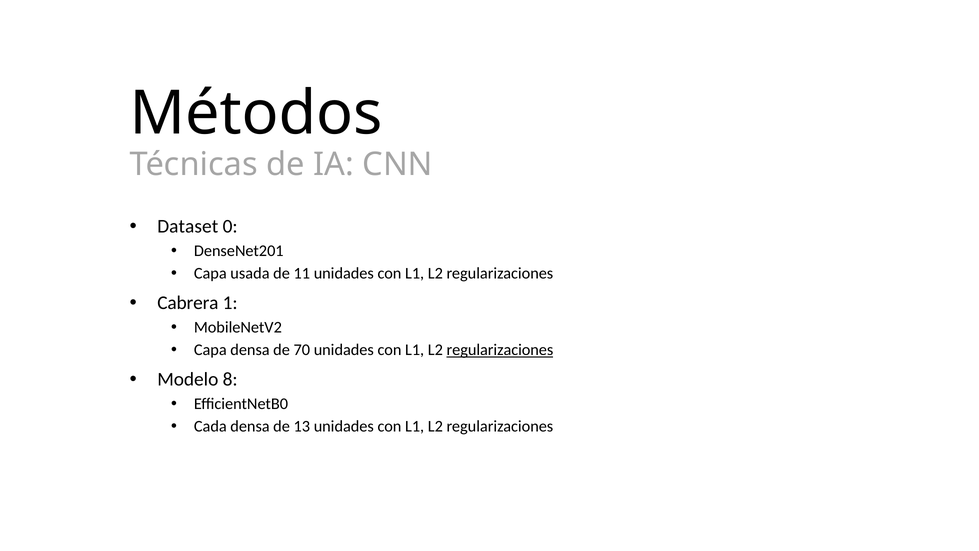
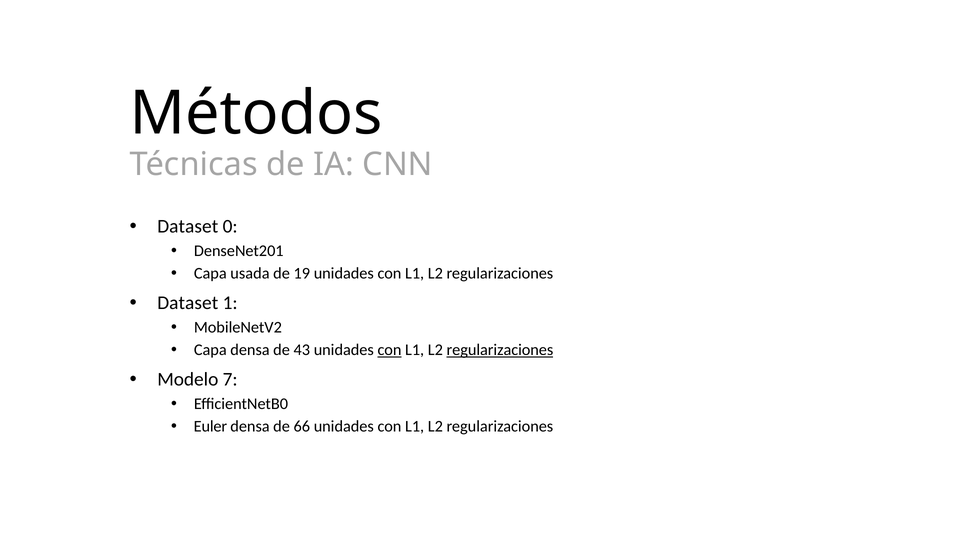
11: 11 -> 19
Cabrera at (188, 303): Cabrera -> Dataset
70: 70 -> 43
con at (389, 350) underline: none -> present
8: 8 -> 7
Cada: Cada -> Euler
13: 13 -> 66
